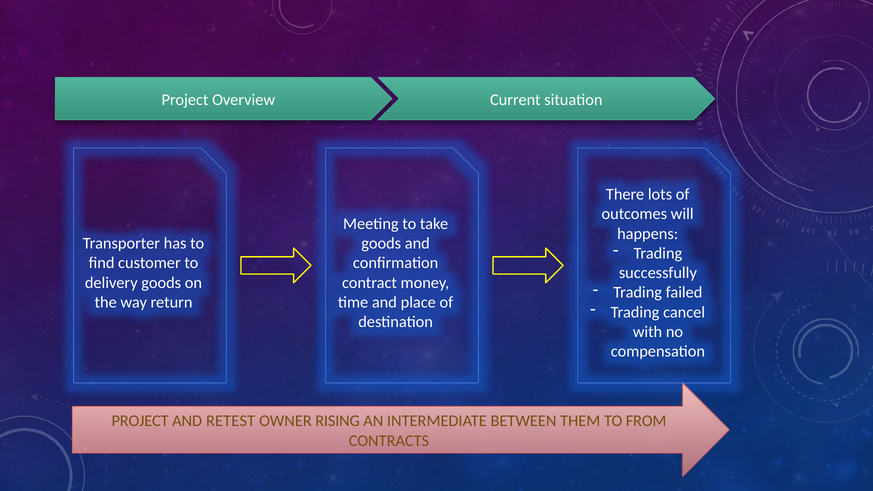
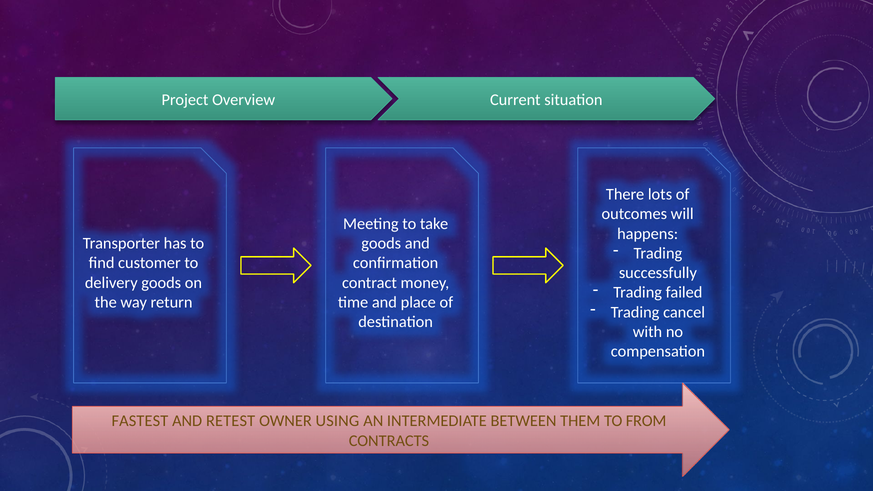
PROJECT at (140, 421): PROJECT -> FASTEST
RISING: RISING -> USING
